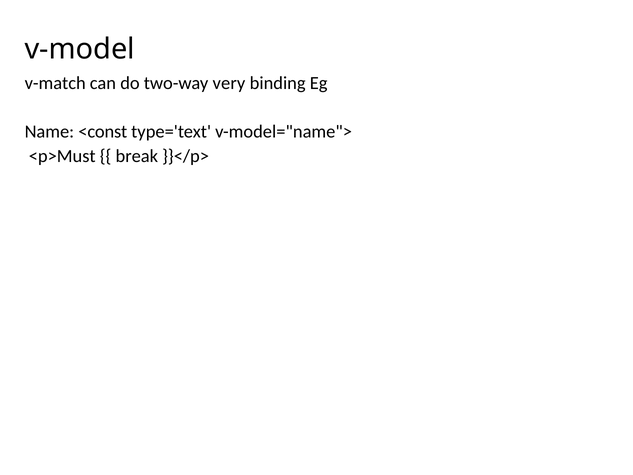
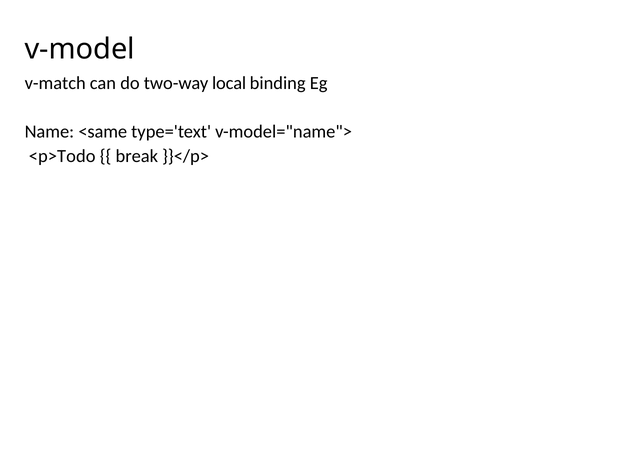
very: very -> local
<const: <const -> <same
<p>Must: <p>Must -> <p>Todo
